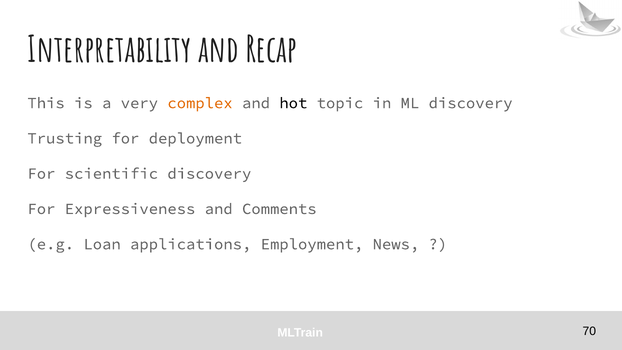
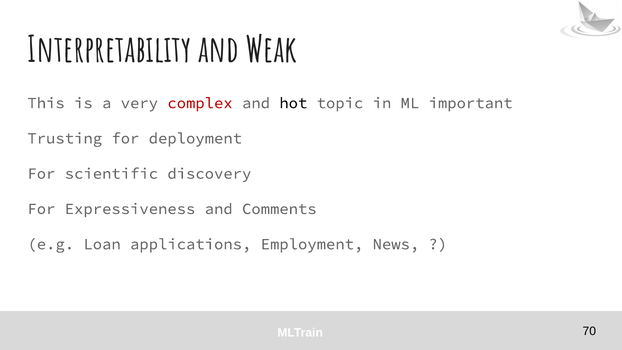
Recap: Recap -> Weak
complex colour: orange -> red
ML discovery: discovery -> important
